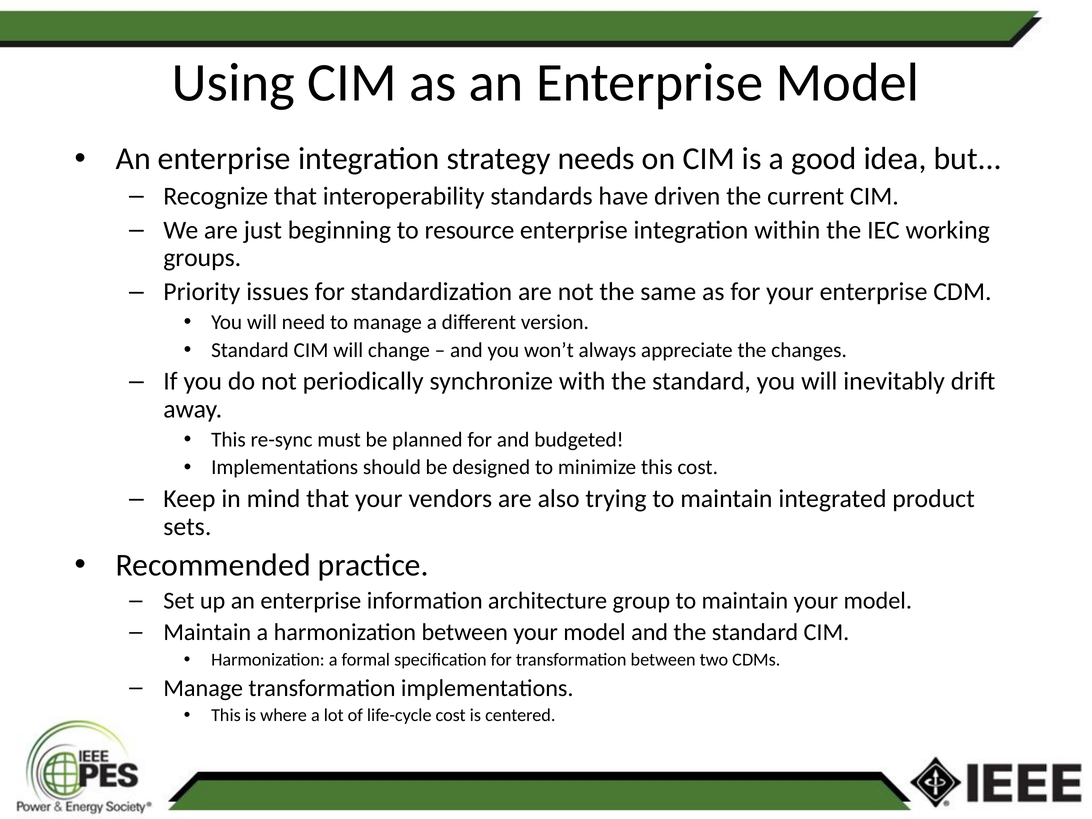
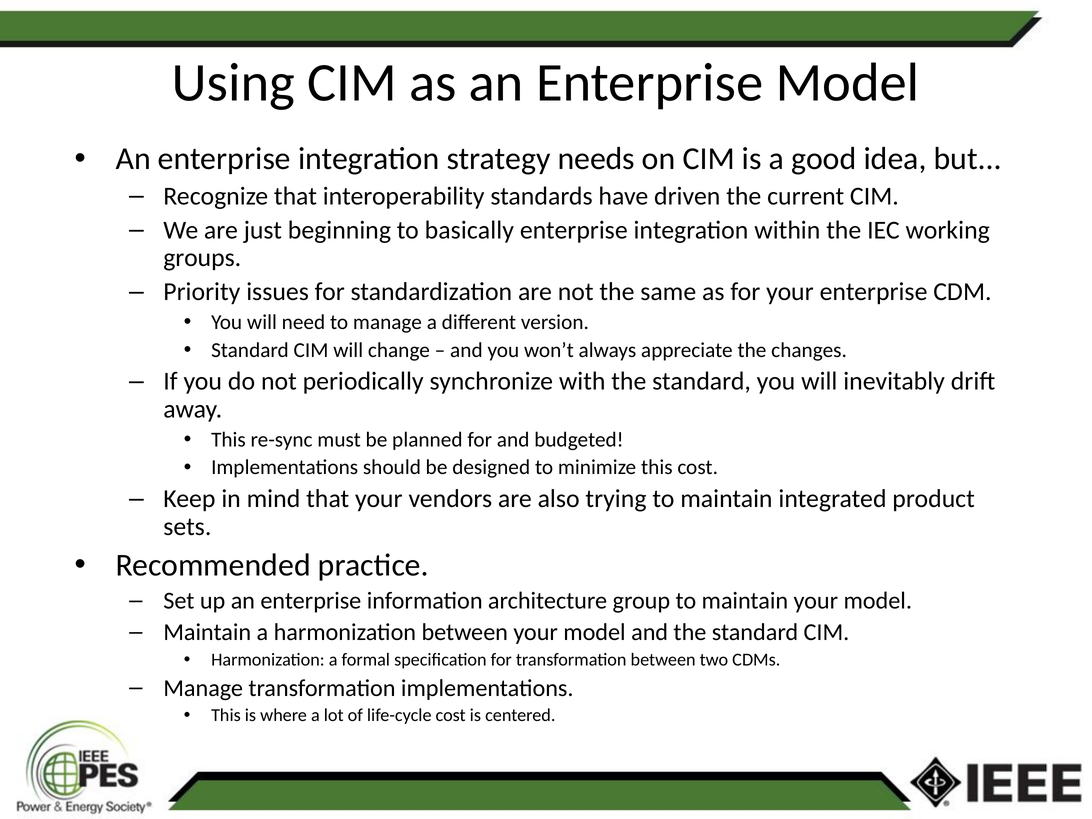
resource: resource -> basically
